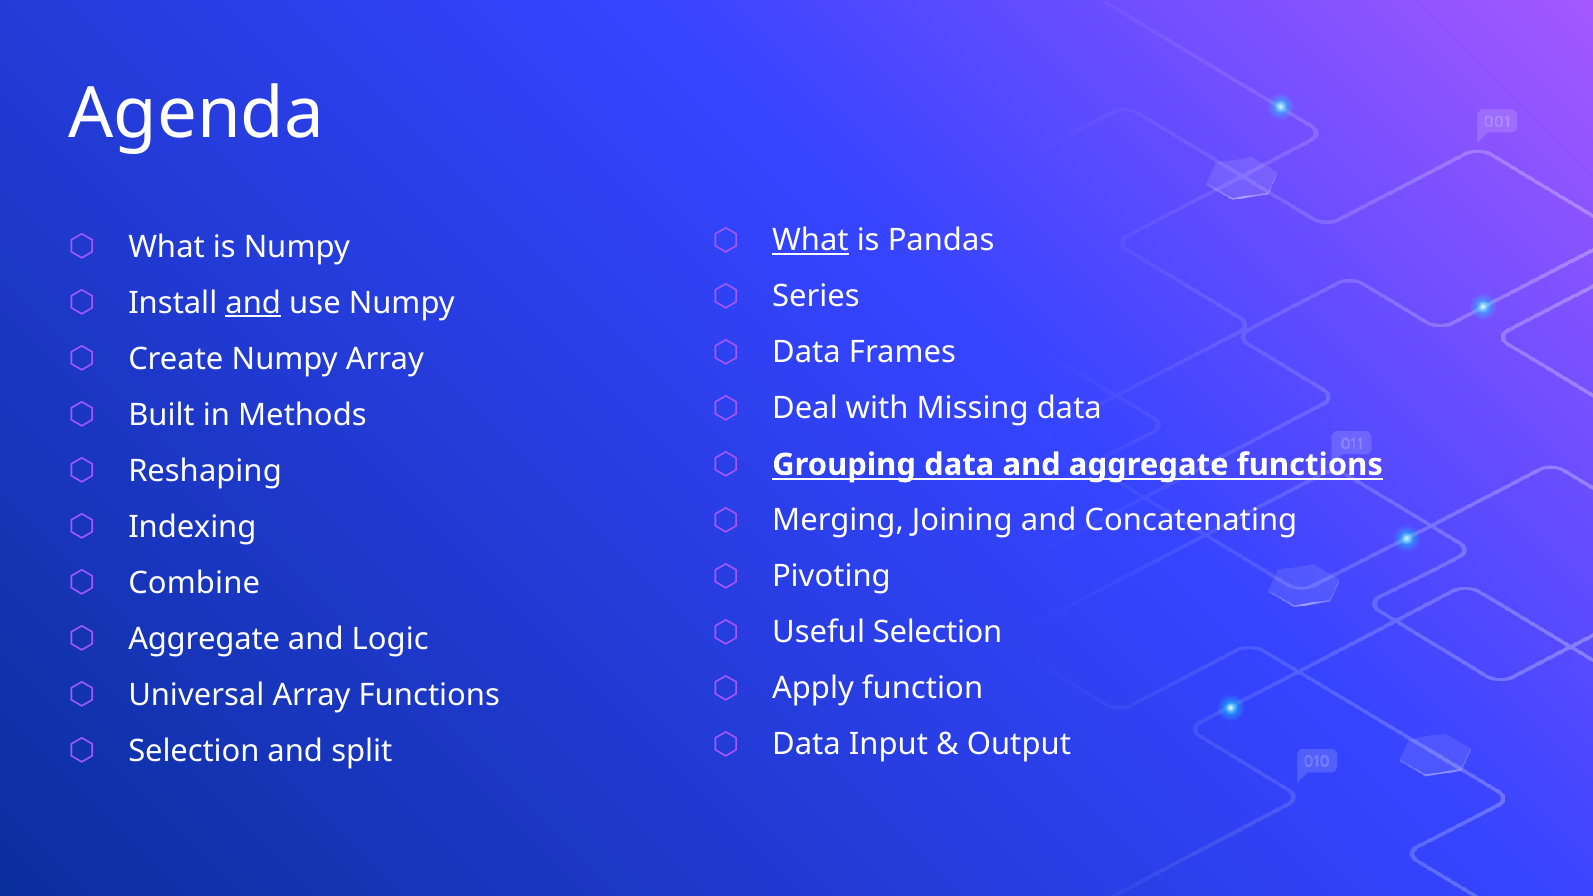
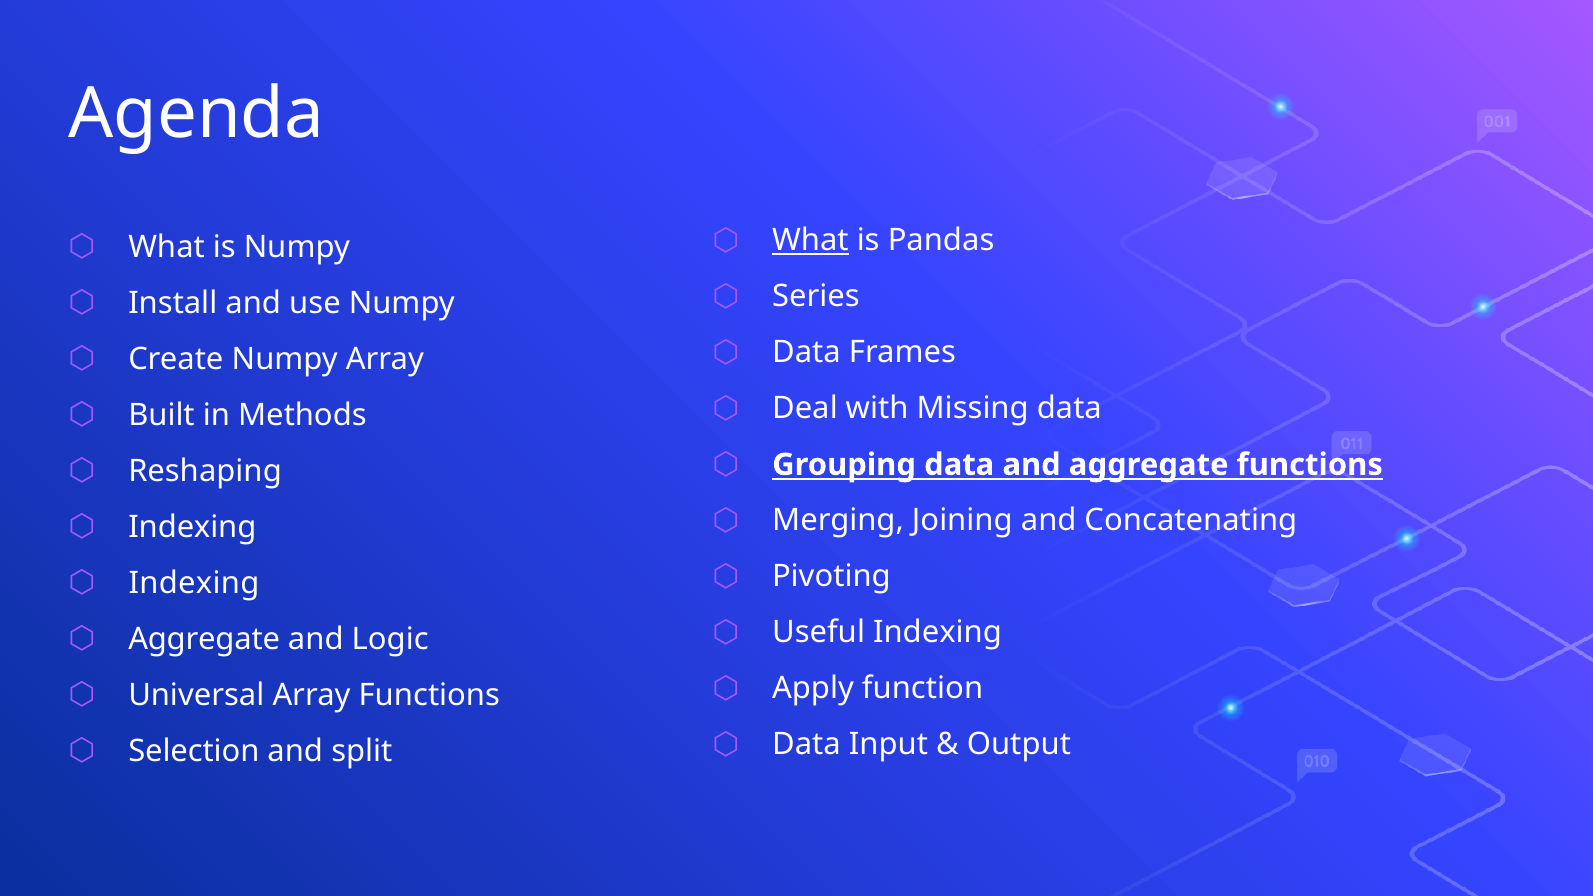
and at (253, 303) underline: present -> none
Combine at (194, 583): Combine -> Indexing
Useful Selection: Selection -> Indexing
